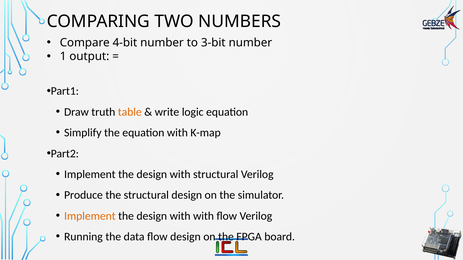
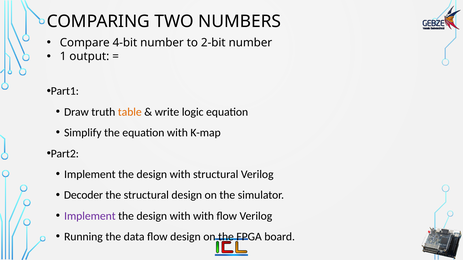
3-bit: 3-bit -> 2-bit
Produce: Produce -> Decoder
Implement at (90, 216) colour: orange -> purple
